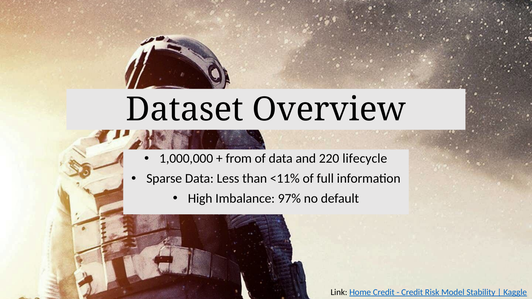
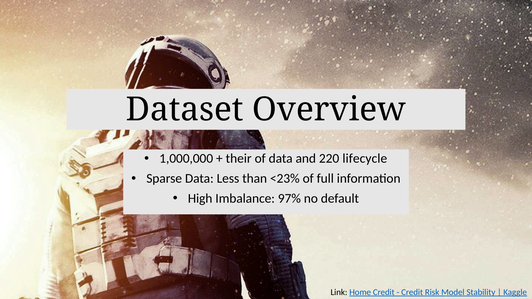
from: from -> their
<11%: <11% -> <23%
